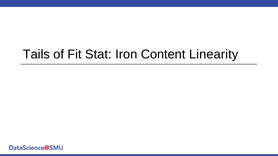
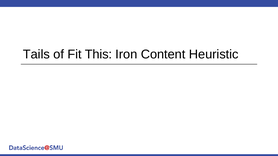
Stat: Stat -> This
Linearity: Linearity -> Heuristic
